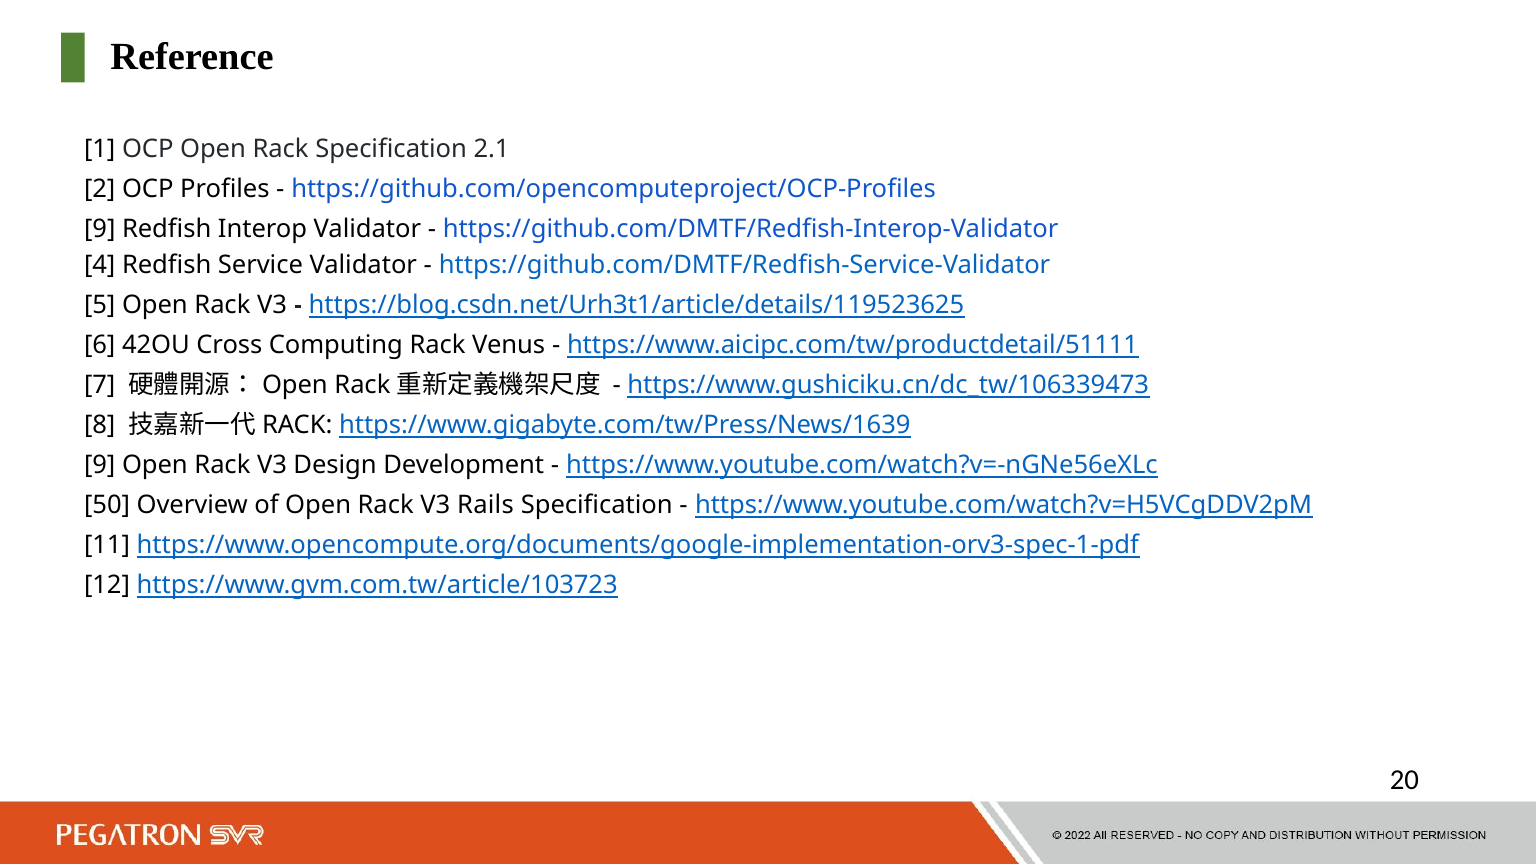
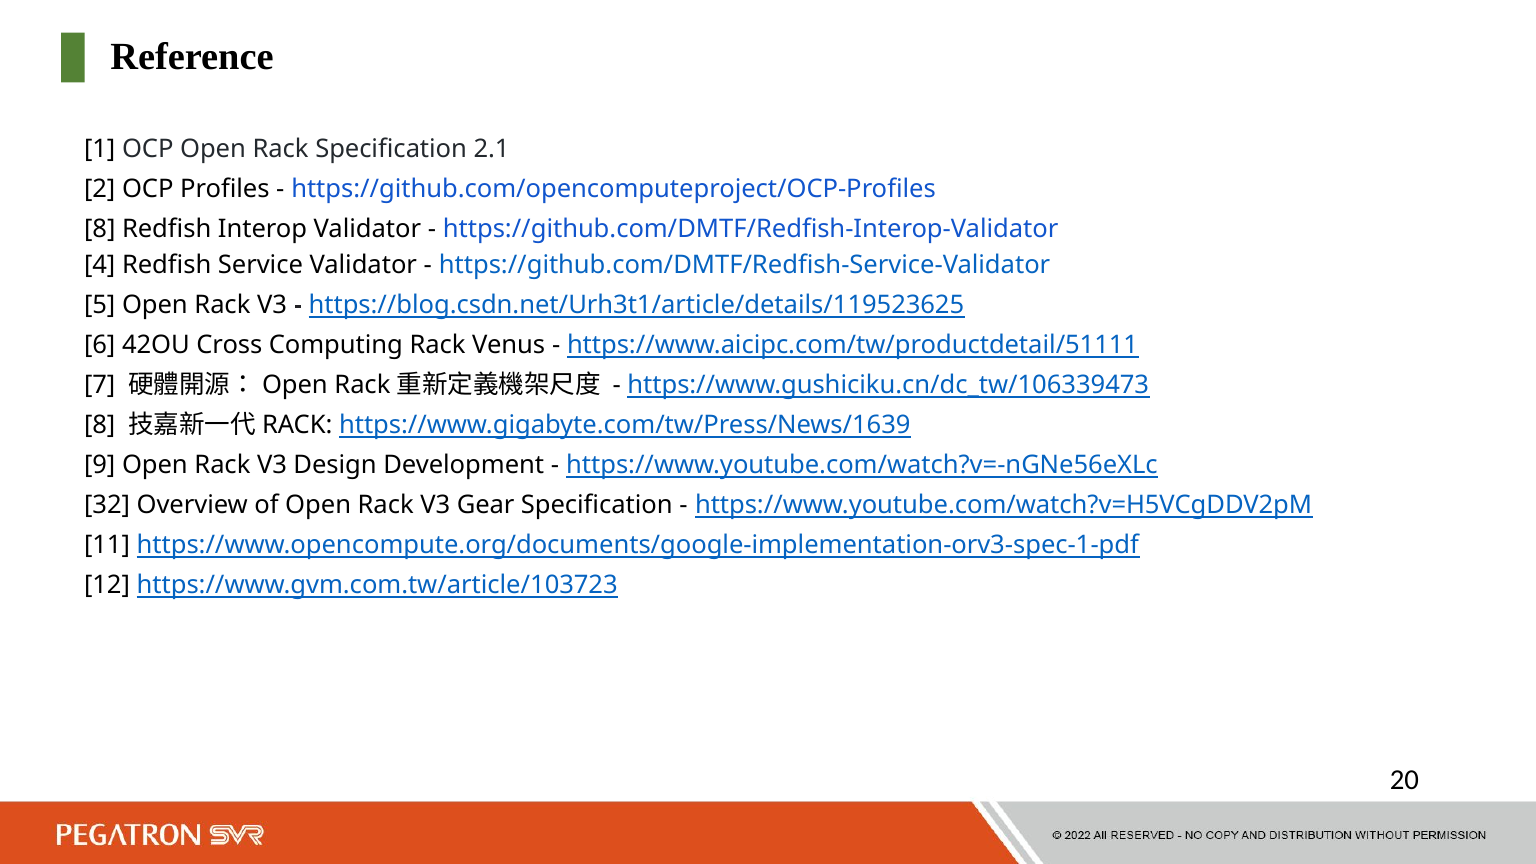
9 at (100, 229): 9 -> 8
50: 50 -> 32
Rails: Rails -> Gear
